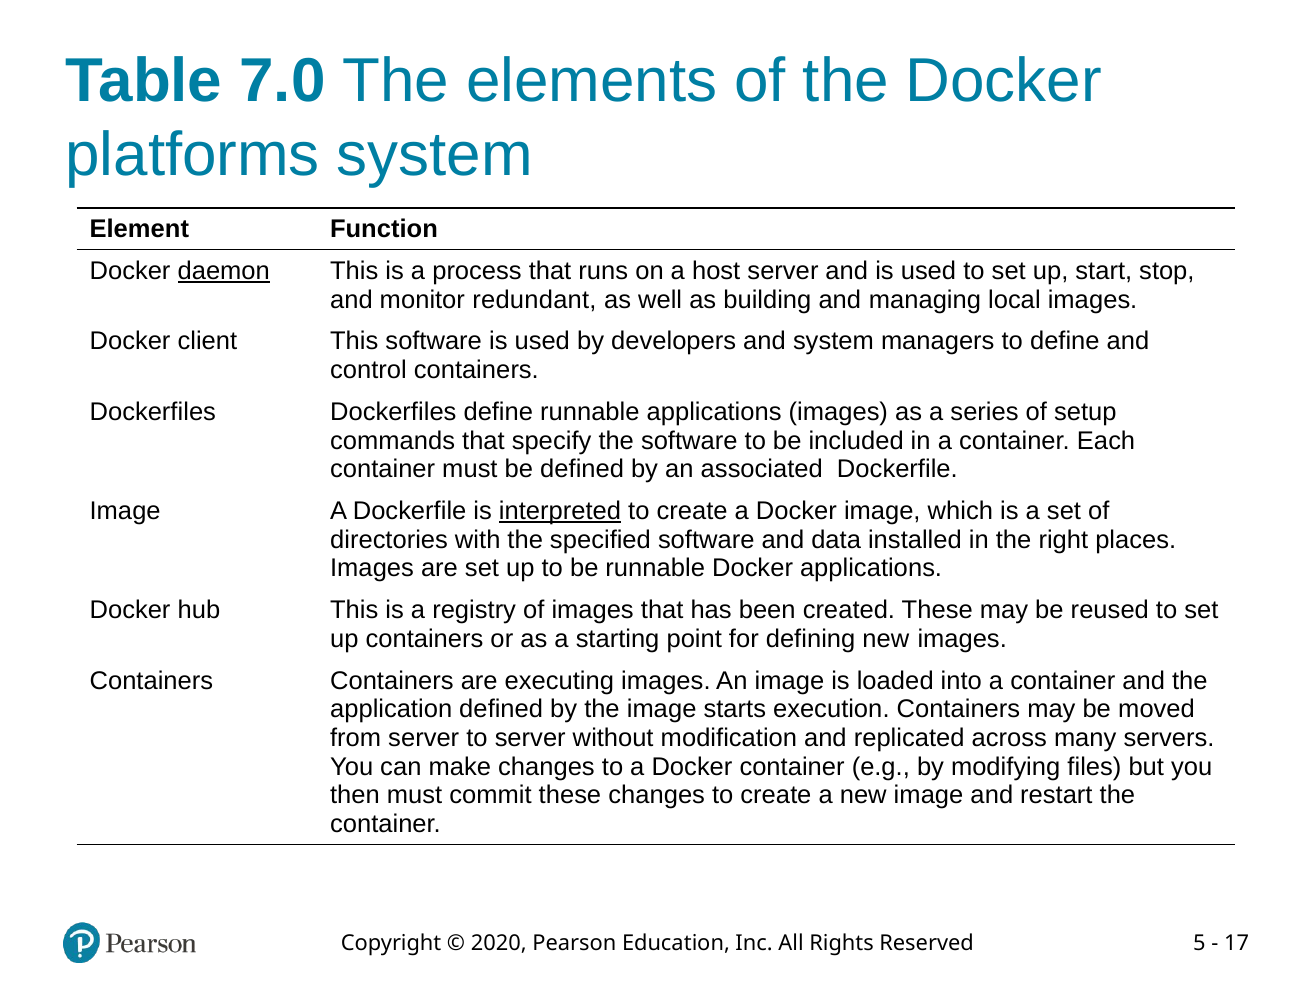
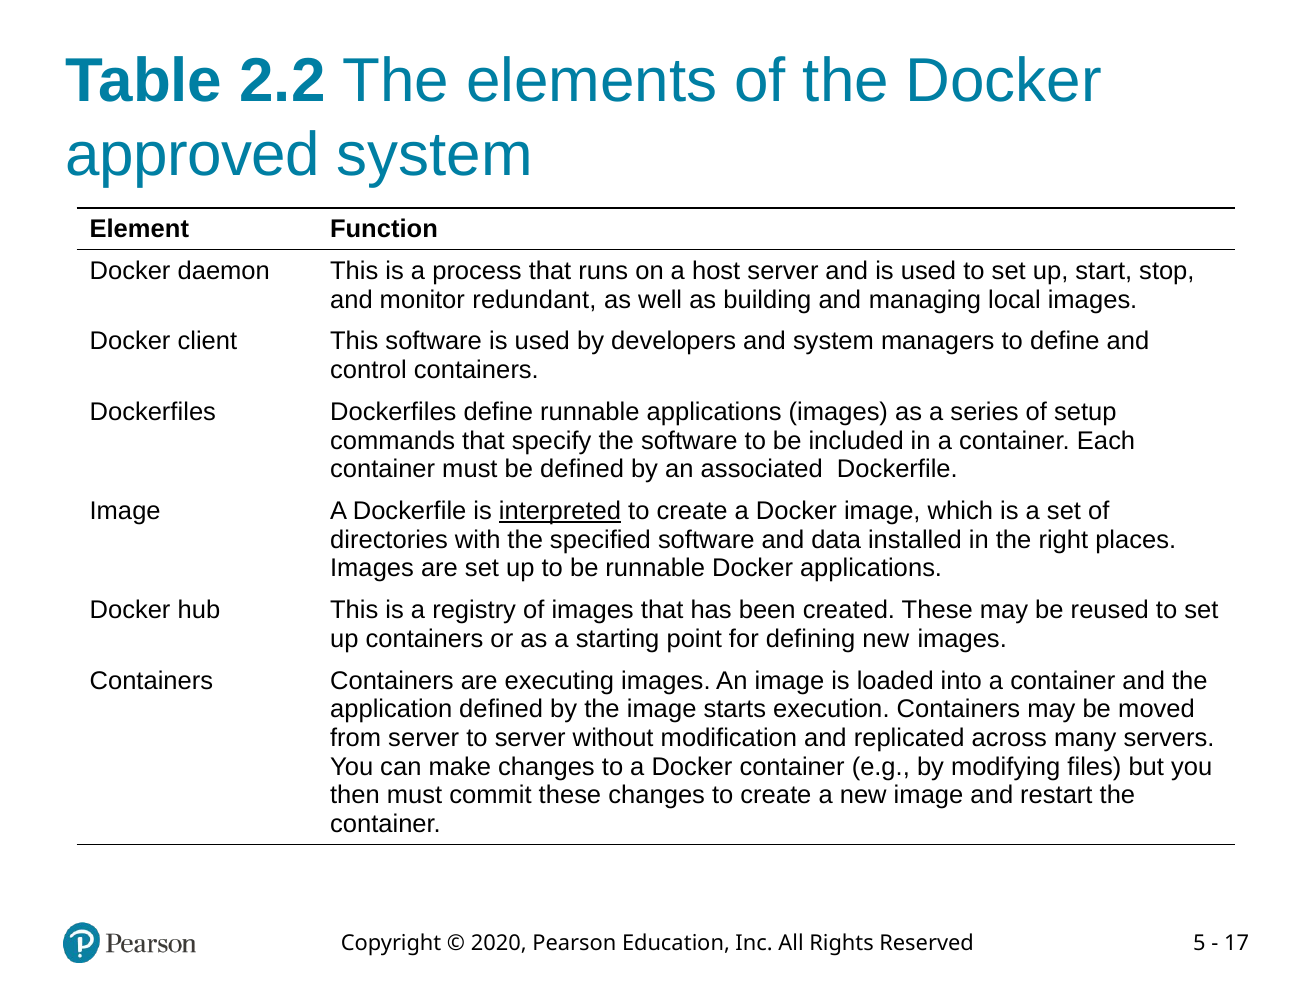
7.0: 7.0 -> 2.2
platforms: platforms -> approved
daemon underline: present -> none
